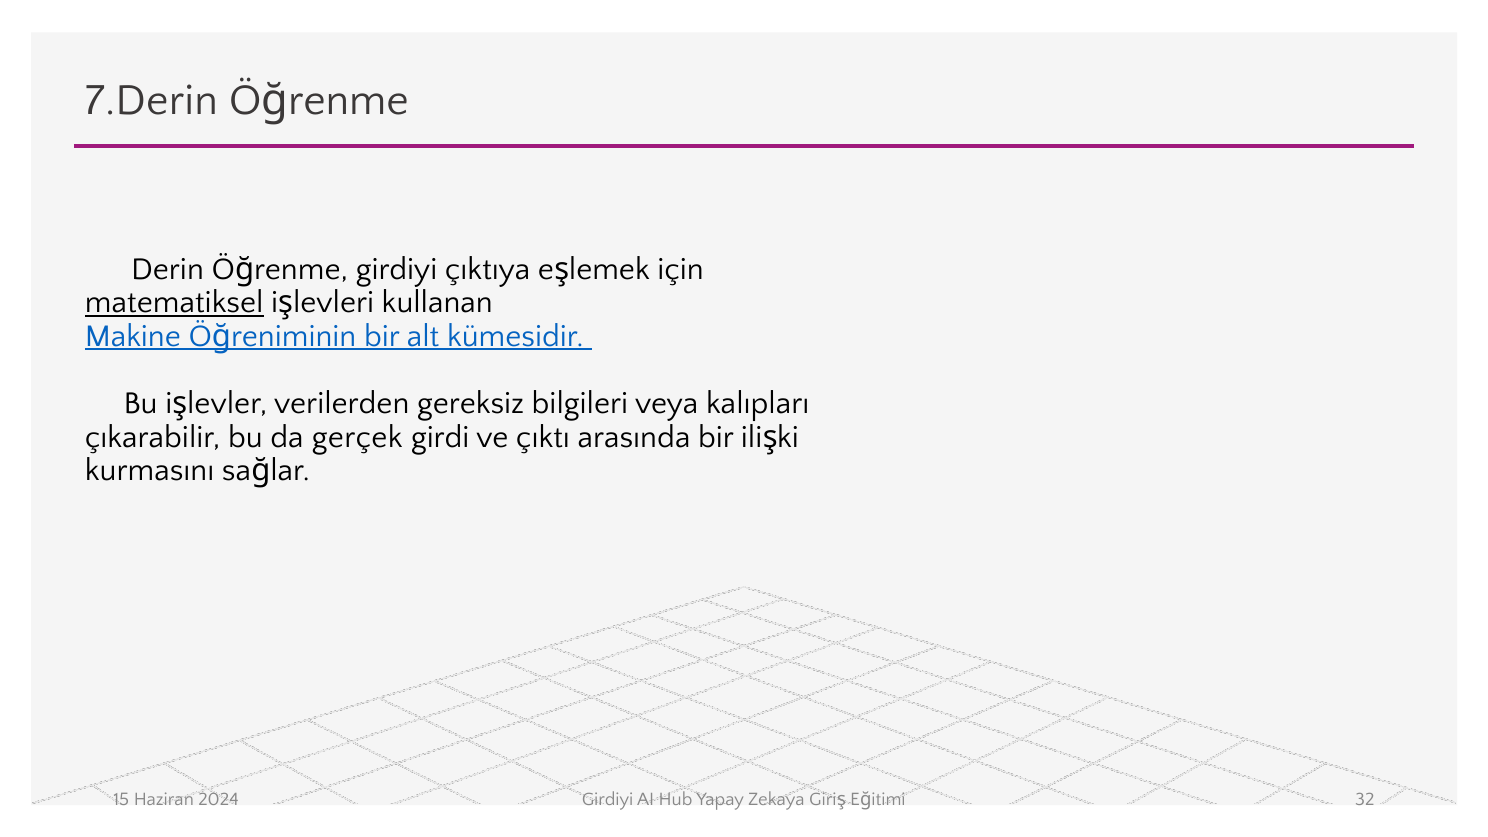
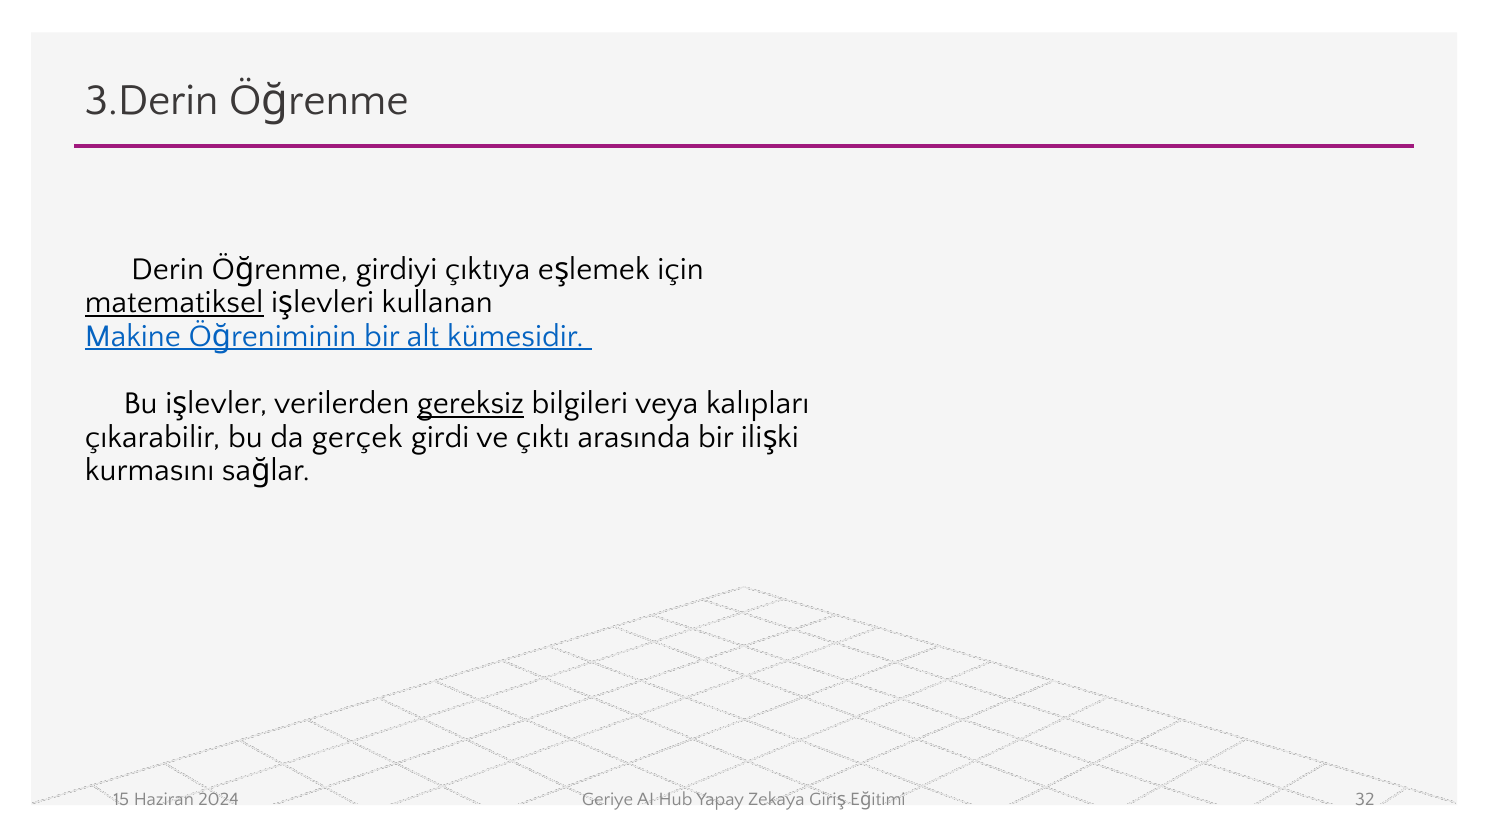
7.Derin: 7.Derin -> 3.Derin
gereksiz underline: none -> present
2024 Girdiyi: Girdiyi -> Geriye
